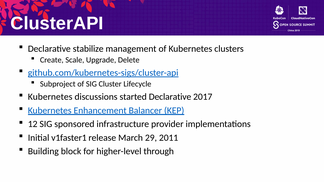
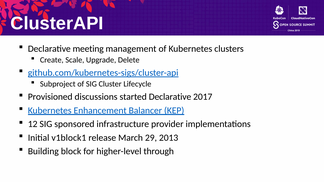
stabilize: stabilize -> meeting
Kubernetes at (50, 97): Kubernetes -> Provisioned
v1faster1: v1faster1 -> v1block1
2011: 2011 -> 2013
